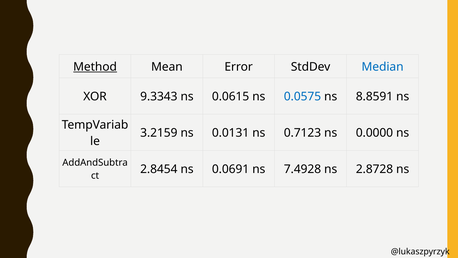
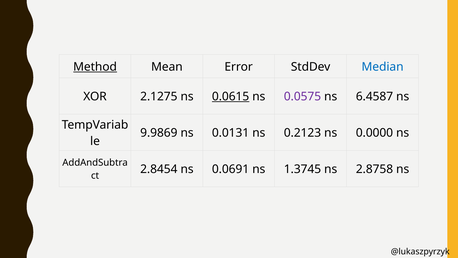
9.3343: 9.3343 -> 2.1275
0.0615 underline: none -> present
0.0575 colour: blue -> purple
8.8591: 8.8591 -> 6.4587
3.2159: 3.2159 -> 9.9869
0.7123: 0.7123 -> 0.2123
7.4928: 7.4928 -> 1.3745
2.8728: 2.8728 -> 2.8758
